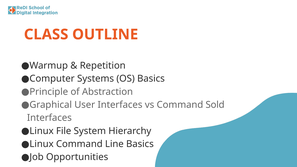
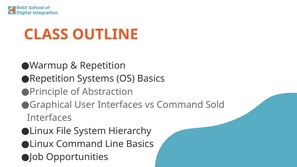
Computer at (52, 79): Computer -> Repetition
